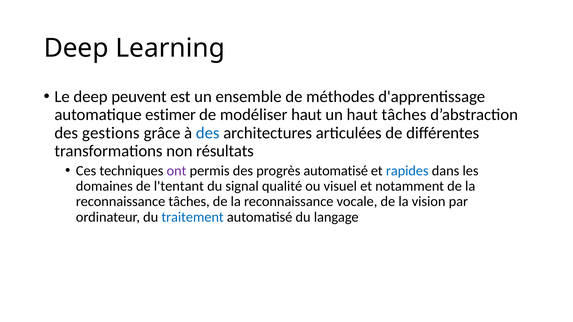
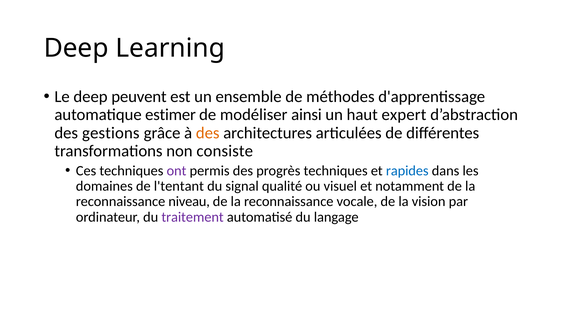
modéliser haut: haut -> ainsi
haut tâches: tâches -> expert
des at (208, 133) colour: blue -> orange
résultats: résultats -> consiste
progrès automatisé: automatisé -> techniques
reconnaissance tâches: tâches -> niveau
traitement colour: blue -> purple
